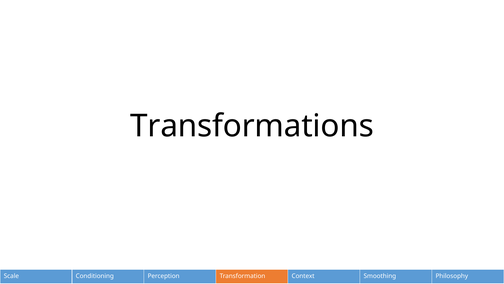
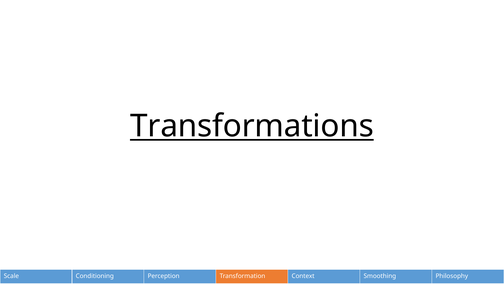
Transformations underline: none -> present
